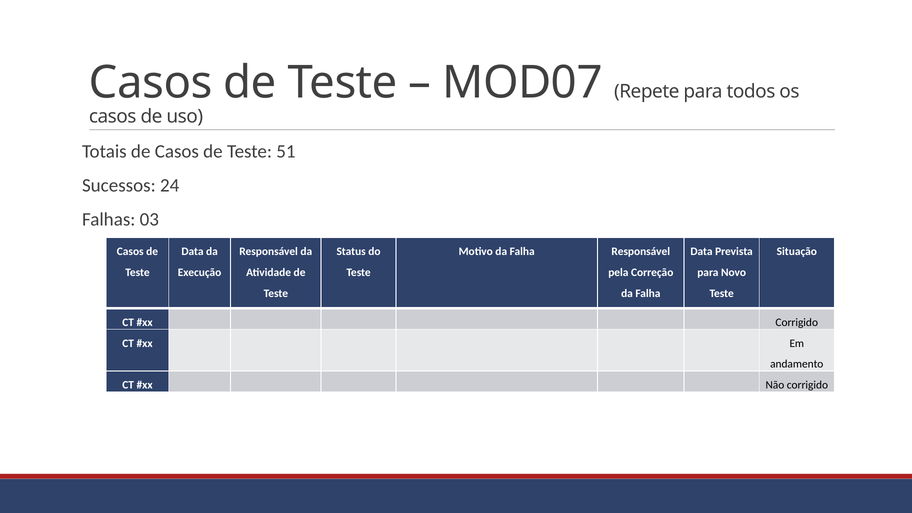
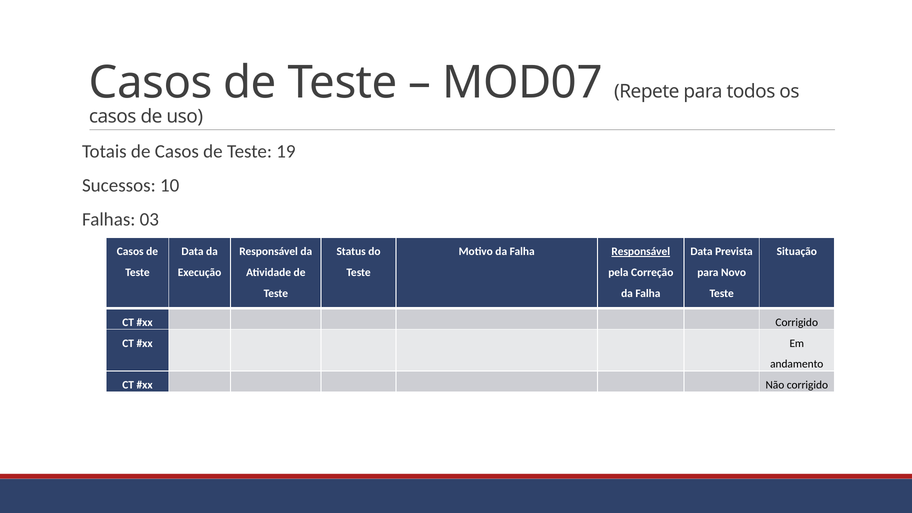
51: 51 -> 19
24: 24 -> 10
Responsável at (641, 252) underline: none -> present
